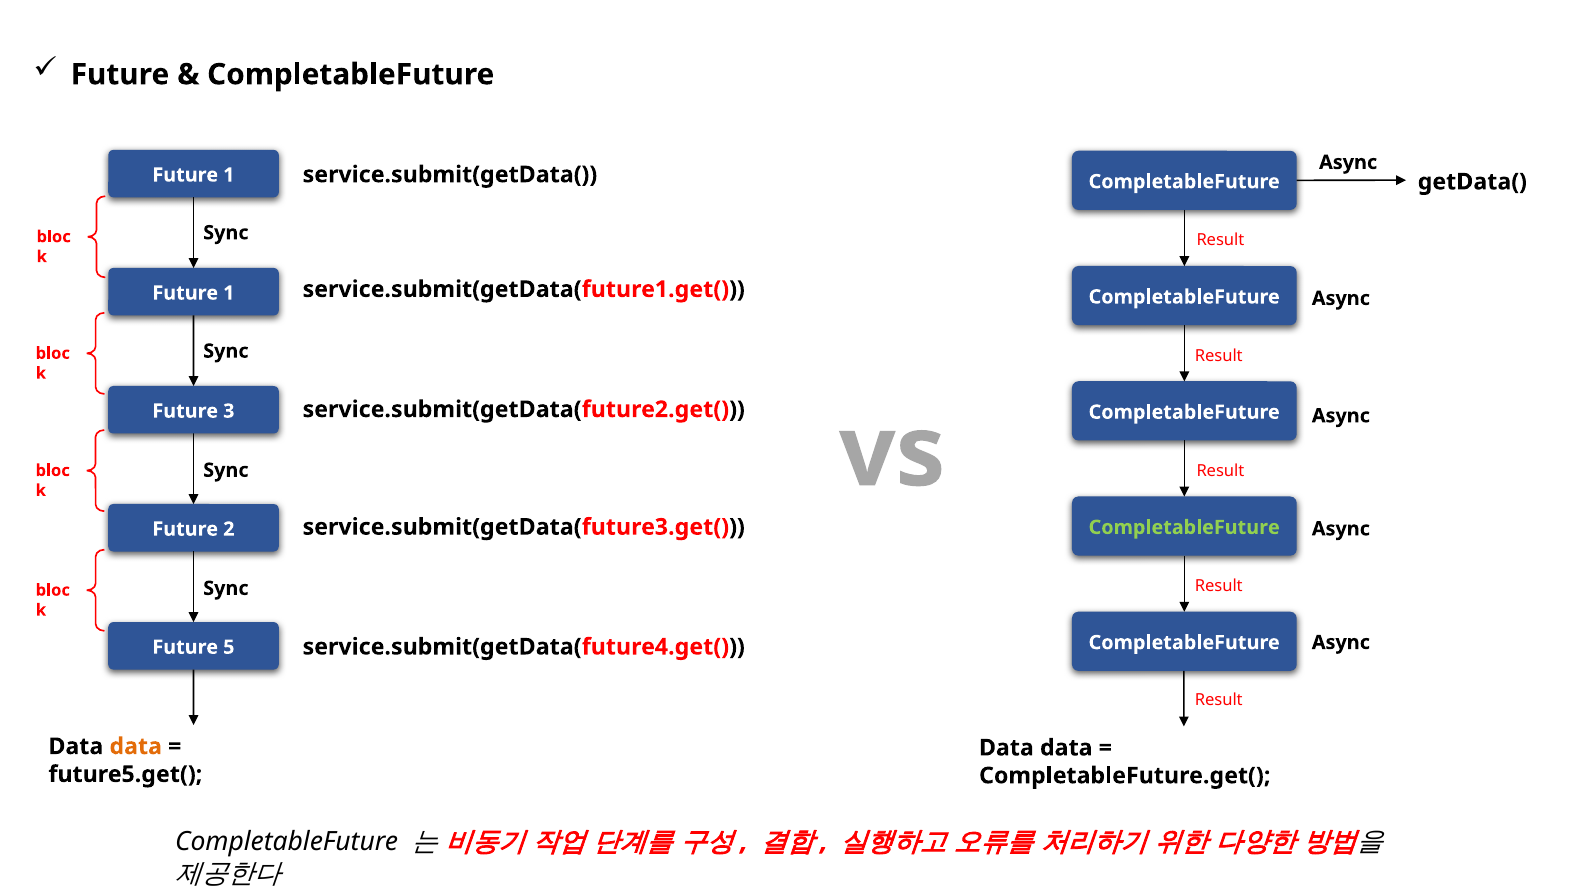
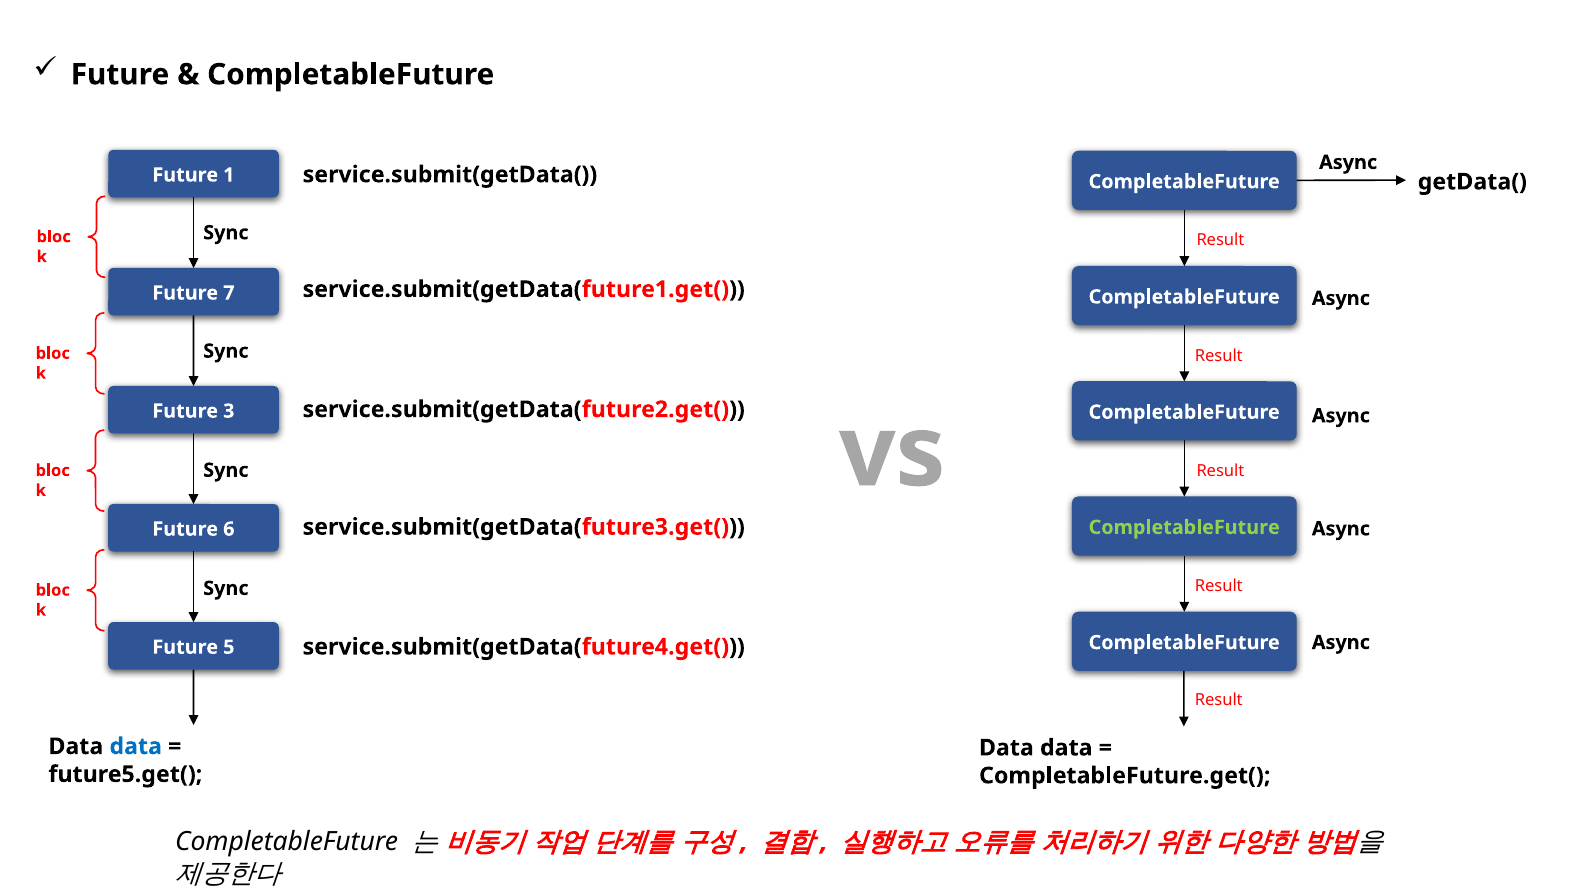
1 at (229, 293): 1 -> 7
2: 2 -> 6
data at (136, 746) colour: orange -> blue
